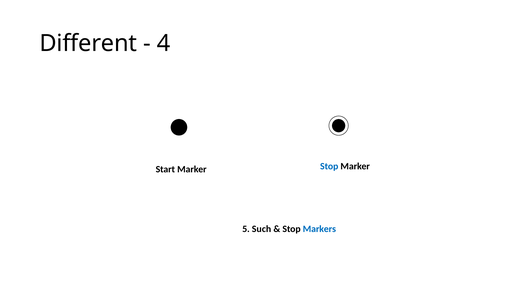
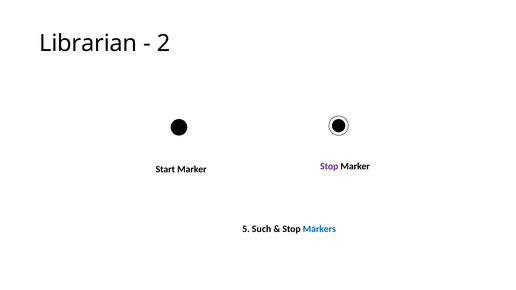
Different: Different -> Librarian
4: 4 -> 2
Stop at (329, 166) colour: blue -> purple
